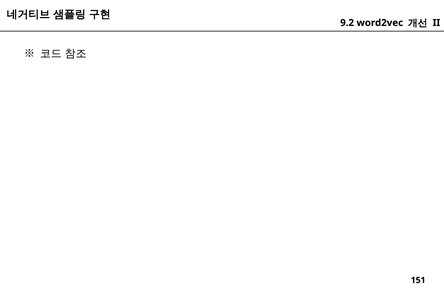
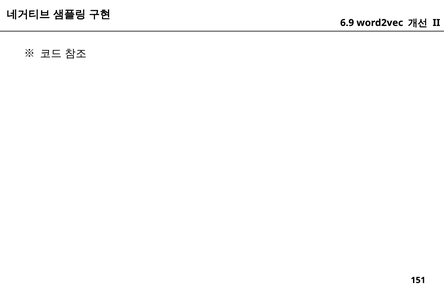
9.2: 9.2 -> 6.9
